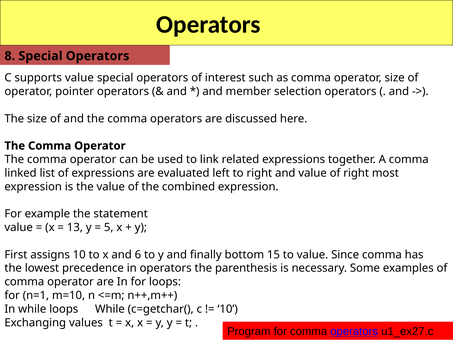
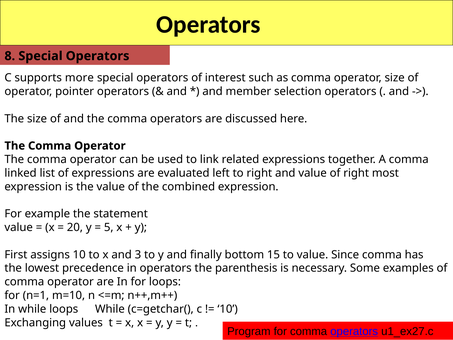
supports value: value -> more
13: 13 -> 20
6: 6 -> 3
